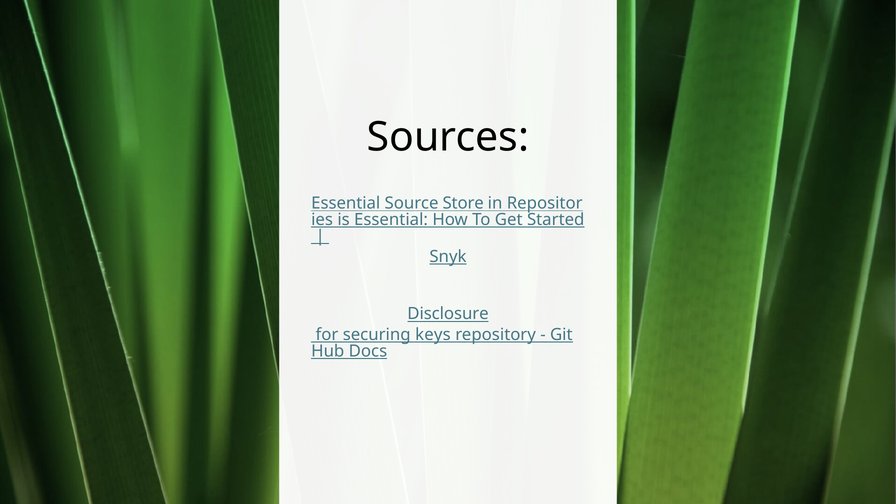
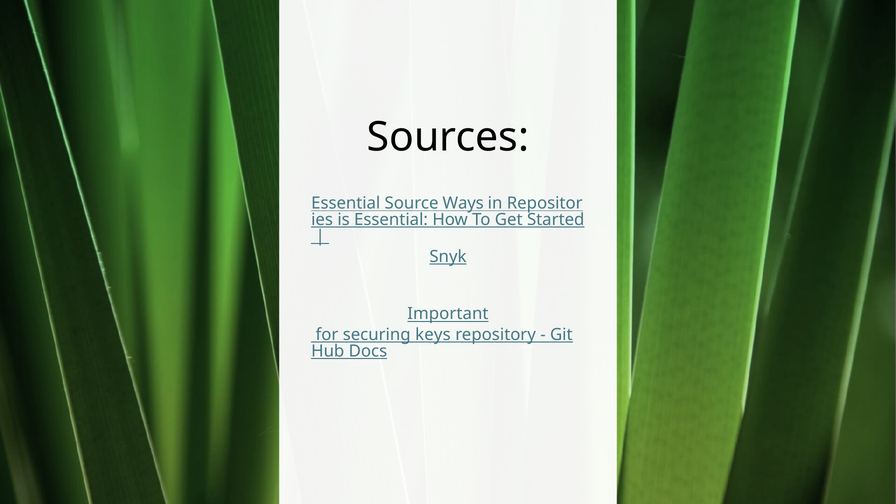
Store: Store -> Ways
Disclosure: Disclosure -> Important
